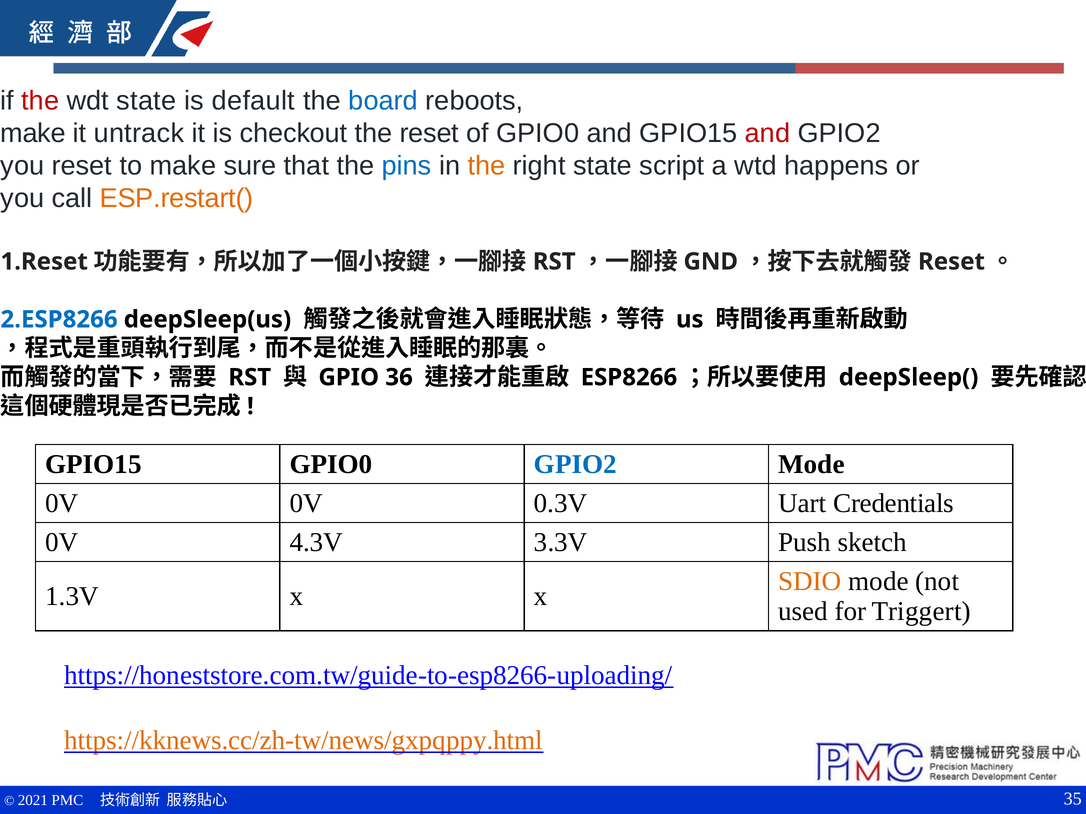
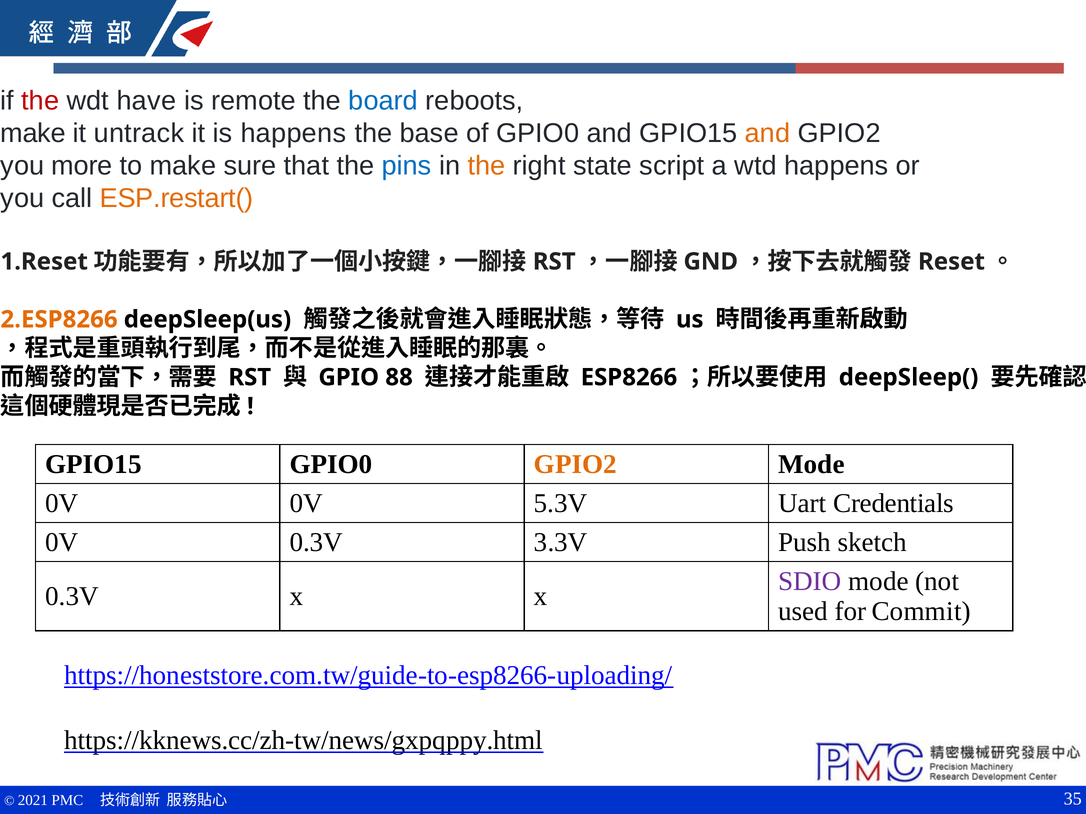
wdt state: state -> have
default: default -> remote
is checkout: checkout -> happens
the reset: reset -> base
and at (768, 133) colour: red -> orange
you reset: reset -> more
2.ESP8266 colour: blue -> orange
36: 36 -> 88
GPIO2 at (575, 464) colour: blue -> orange
0.3V: 0.3V -> 5.3V
0V 4.3V: 4.3V -> 0.3V
SDIO colour: orange -> purple
1.3V at (72, 597): 1.3V -> 0.3V
Triggert: Triggert -> Commit
https://kknews.cc/zh-tw/news/gxpqppy.html colour: orange -> black
